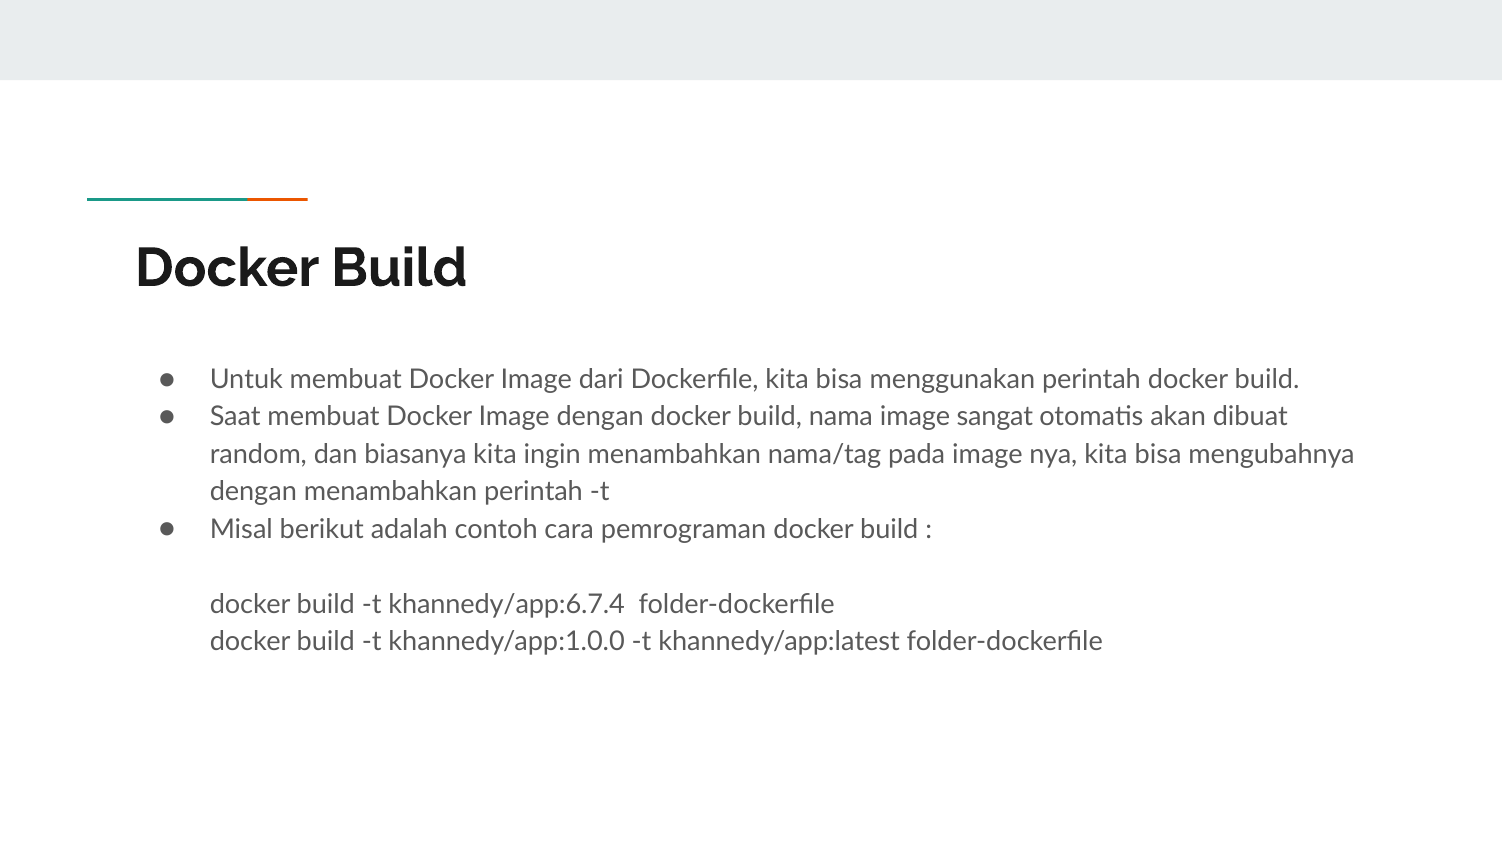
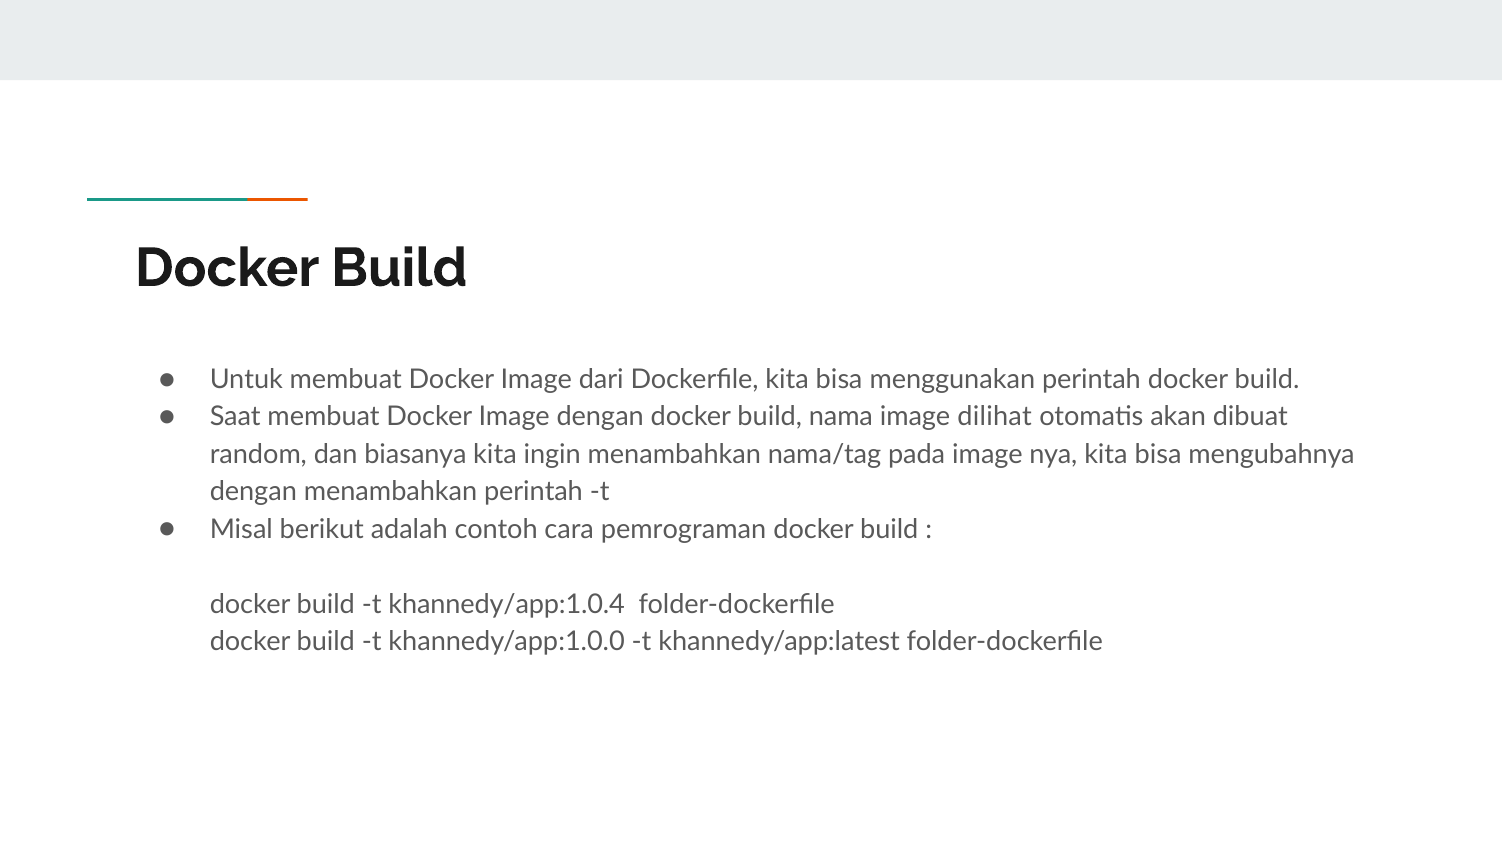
sangat: sangat -> dilihat
khannedy/app:6.7.4: khannedy/app:6.7.4 -> khannedy/app:1.0.4
